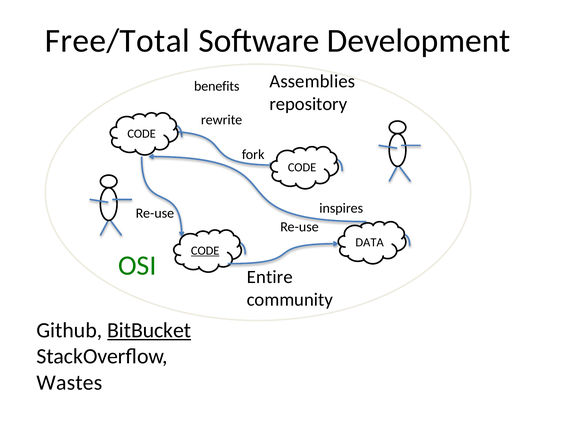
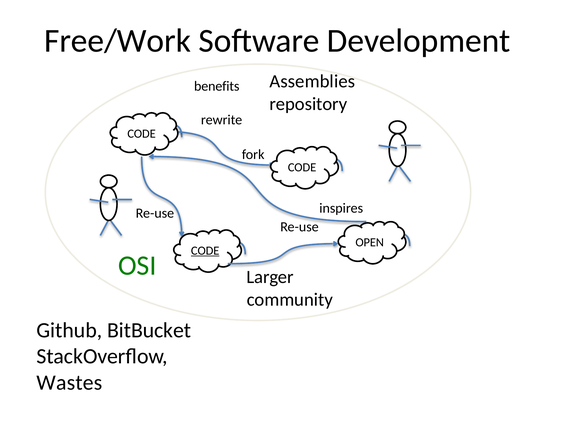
Free/Total: Free/Total -> Free/Work
DATA: DATA -> OPEN
Entire: Entire -> Larger
BitBucket underline: present -> none
